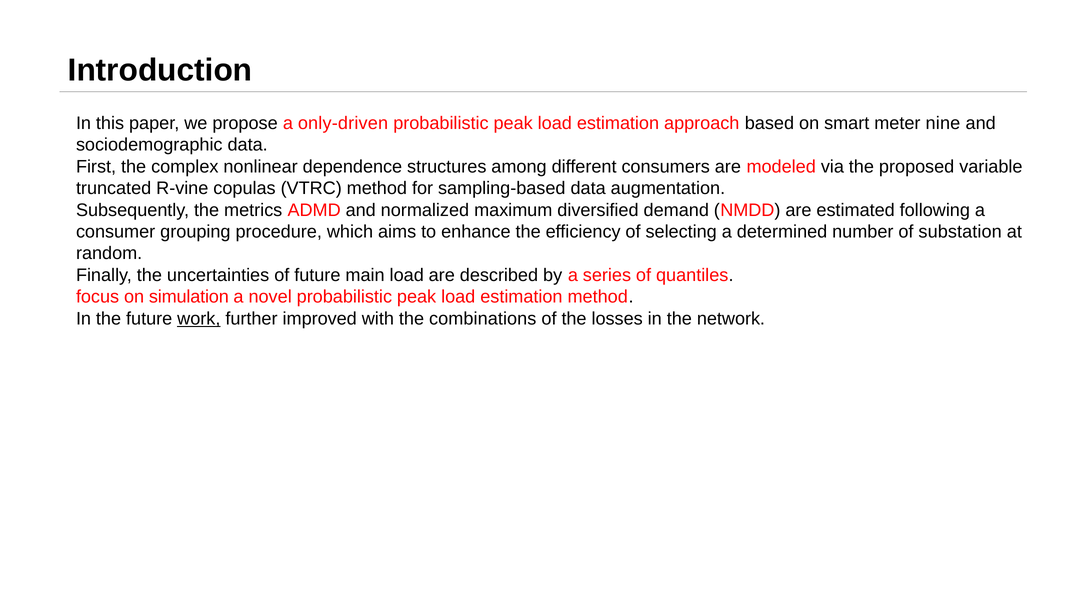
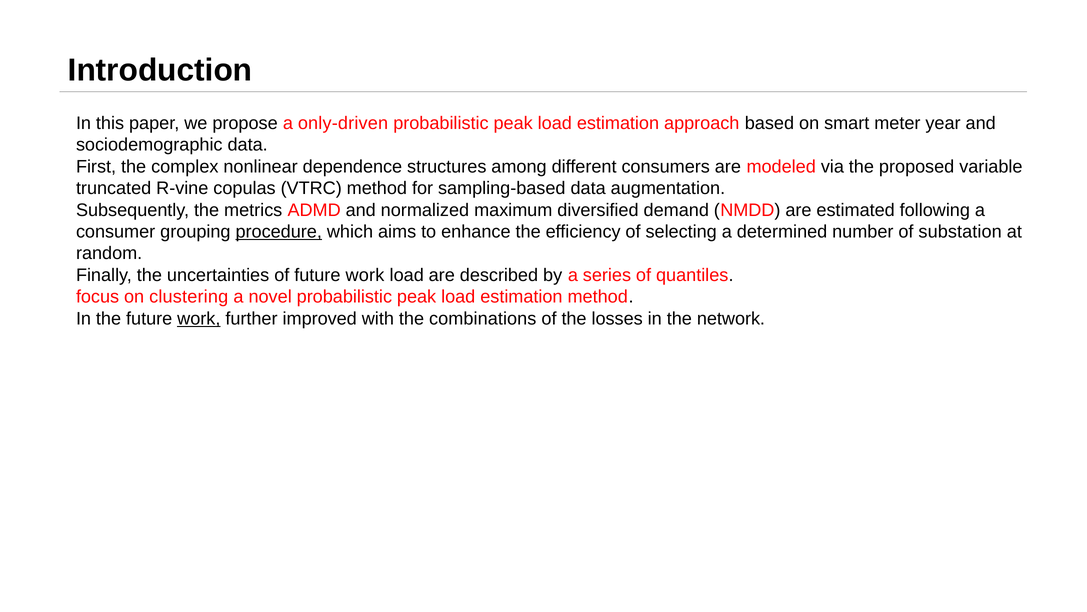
nine: nine -> year
procedure underline: none -> present
of future main: main -> work
simulation: simulation -> clustering
